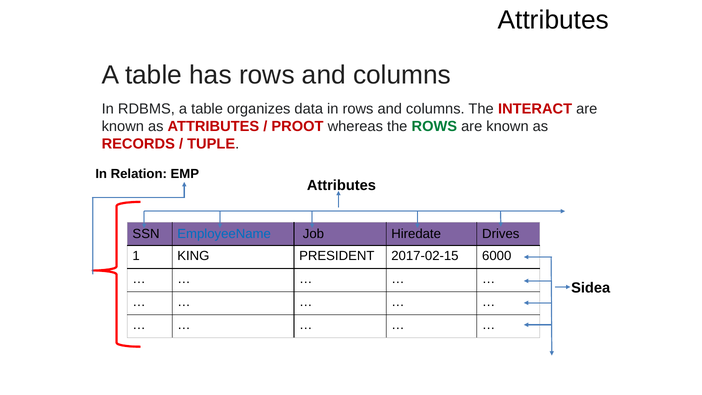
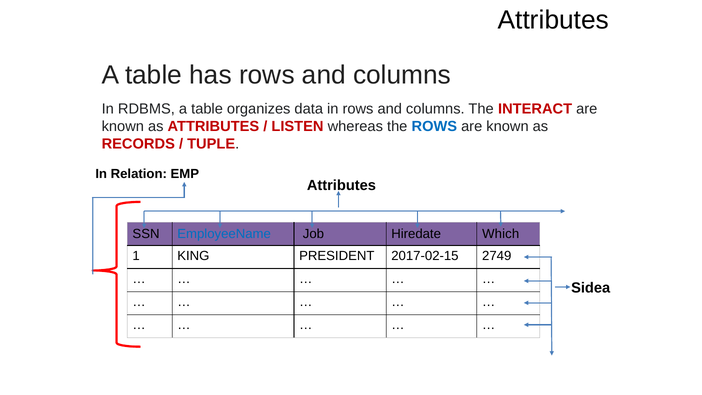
PROOT: PROOT -> LISTEN
ROWS at (434, 127) colour: green -> blue
Drives: Drives -> Which
6000: 6000 -> 2749
